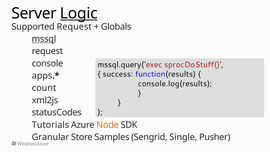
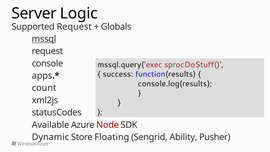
Logic underline: present -> none
Tutorials: Tutorials -> Available
Node colour: orange -> red
Granular: Granular -> Dynamic
Samples: Samples -> Floating
Single: Single -> Ability
